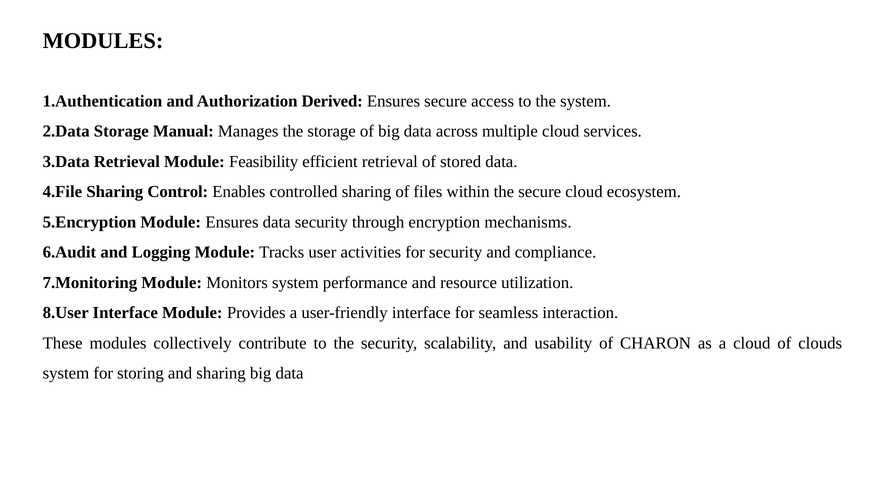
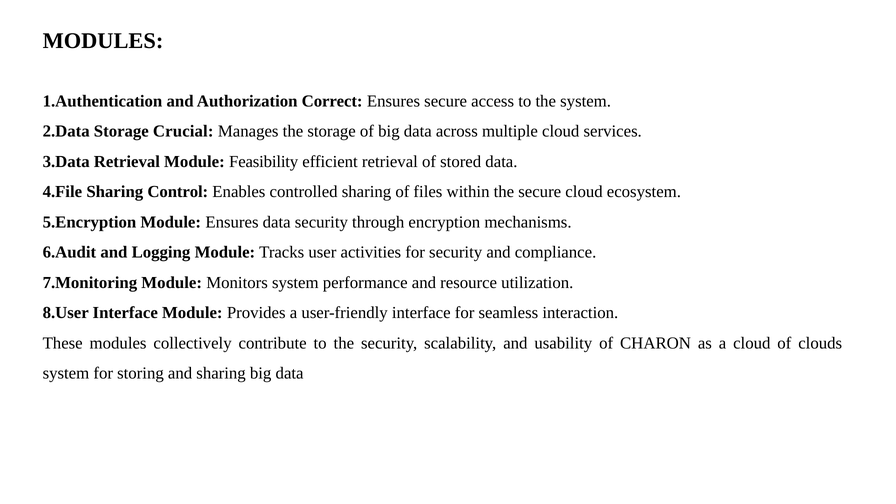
Derived: Derived -> Correct
Manual: Manual -> Crucial
